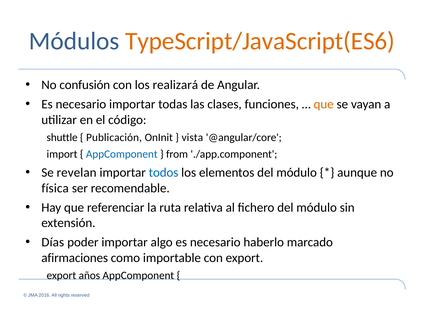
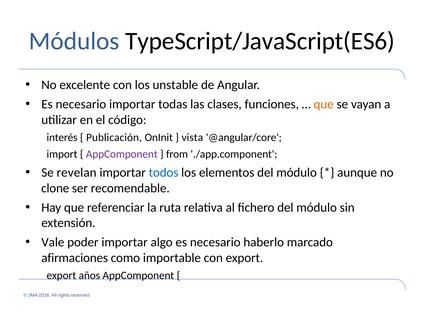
TypeScript/JavaScript(ES6 colour: orange -> black
confusión: confusión -> excelente
realizará: realizará -> unstable
shuttle: shuttle -> interés
AppComponent at (122, 154) colour: blue -> purple
física: física -> clone
Días: Días -> Vale
